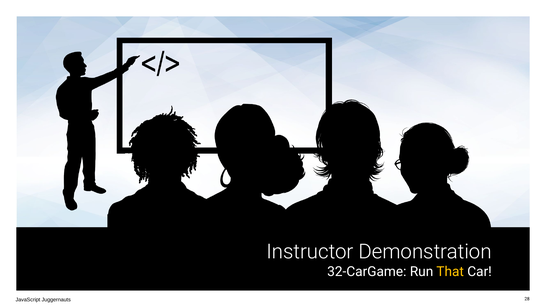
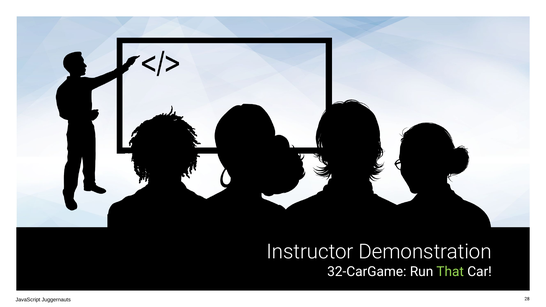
That colour: yellow -> light green
